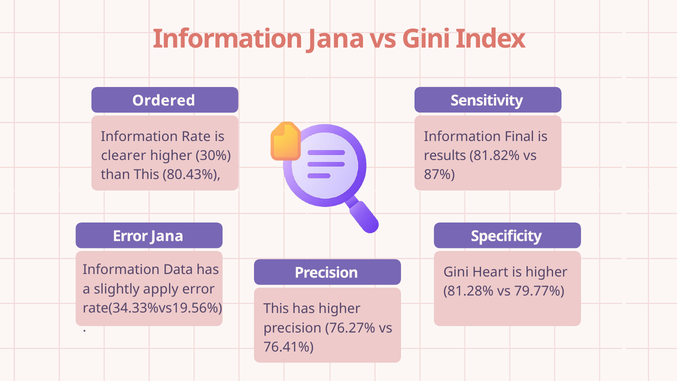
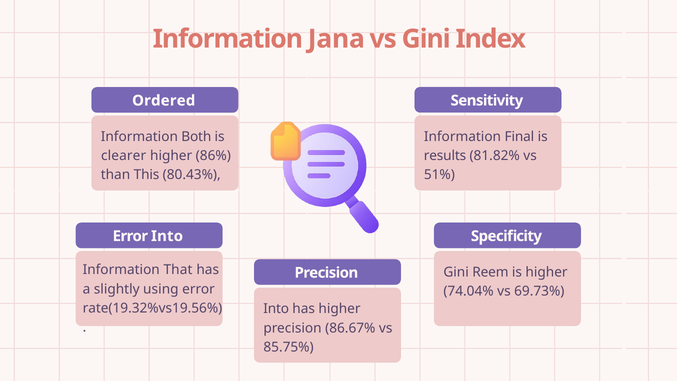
Rate: Rate -> Both
30%: 30% -> 86%
87%: 87% -> 51%
Error Jana: Jana -> Into
Data: Data -> That
Heart: Heart -> Reem
apply: apply -> using
81.28%: 81.28% -> 74.04%
79.77%: 79.77% -> 69.73%
rate(34.33%vs19.56%: rate(34.33%vs19.56% -> rate(19.32%vs19.56%
This at (276, 309): This -> Into
76.27%: 76.27% -> 86.67%
76.41%: 76.41% -> 85.75%
